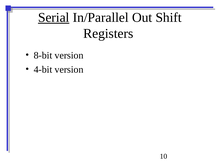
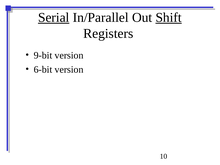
Shift underline: none -> present
8-bit: 8-bit -> 9-bit
4-bit: 4-bit -> 6-bit
